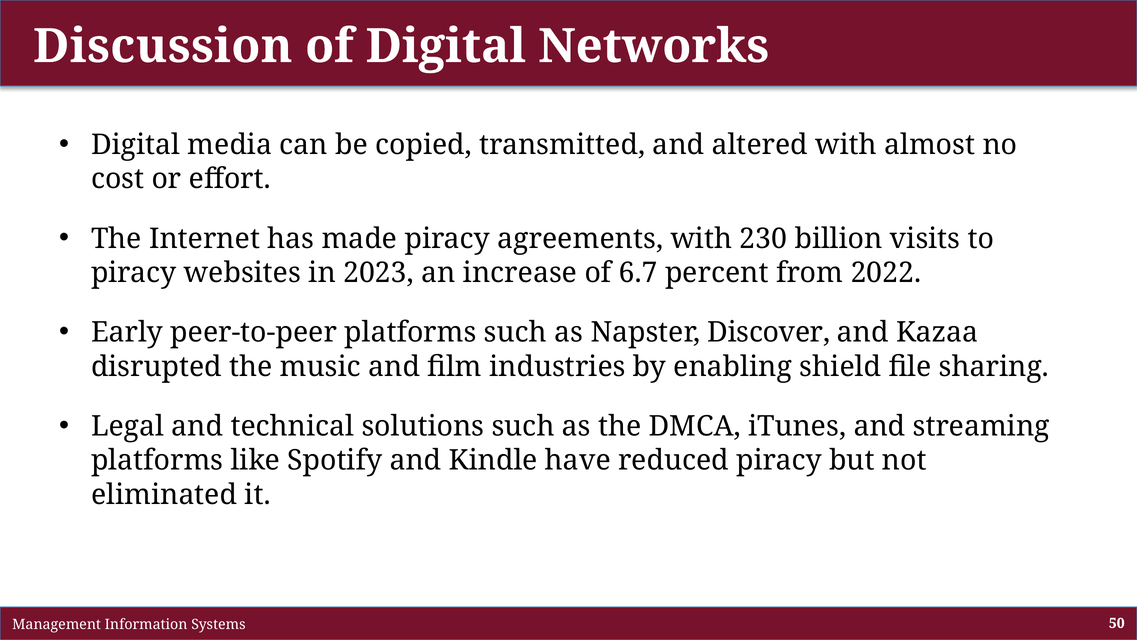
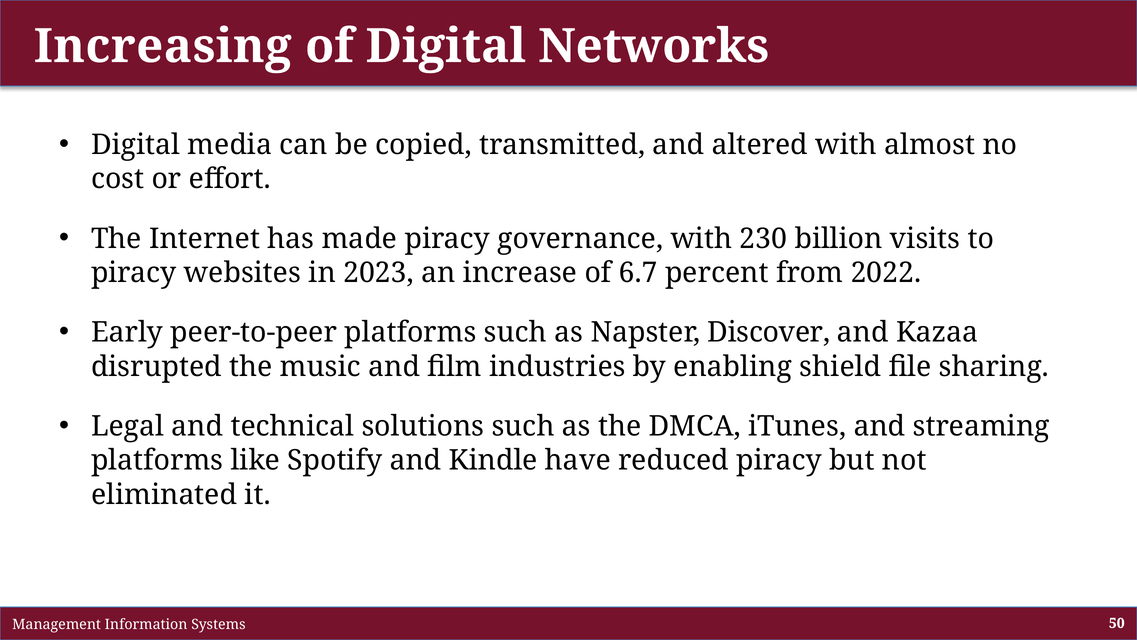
Discussion: Discussion -> Increasing
agreements: agreements -> governance
